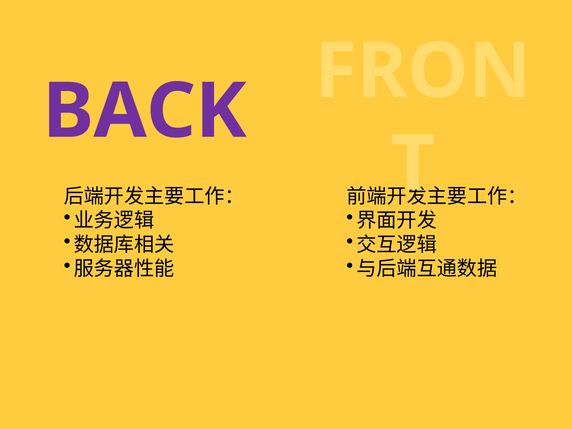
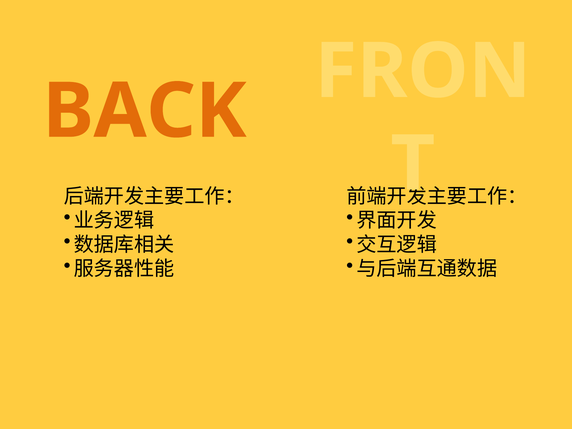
BACK colour: purple -> orange
